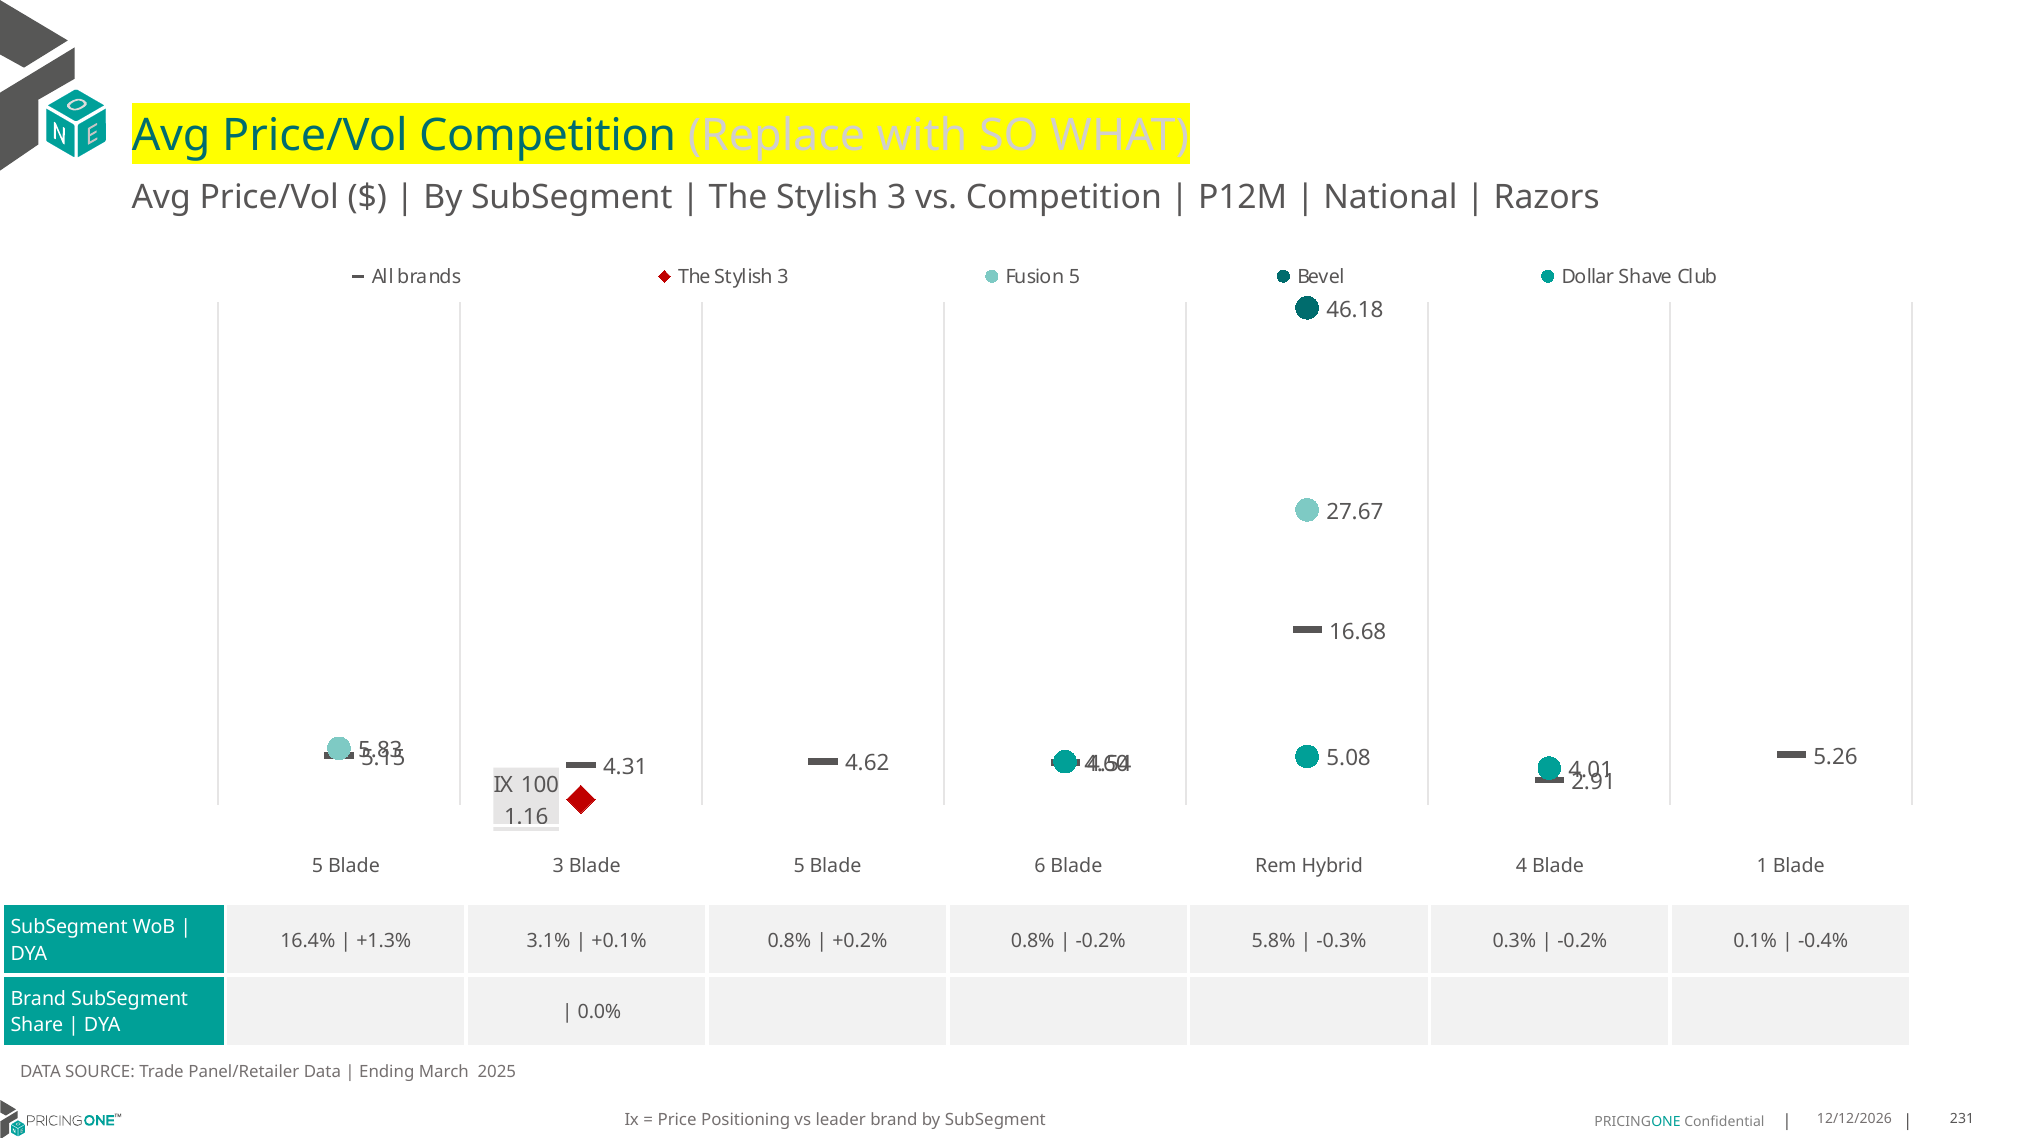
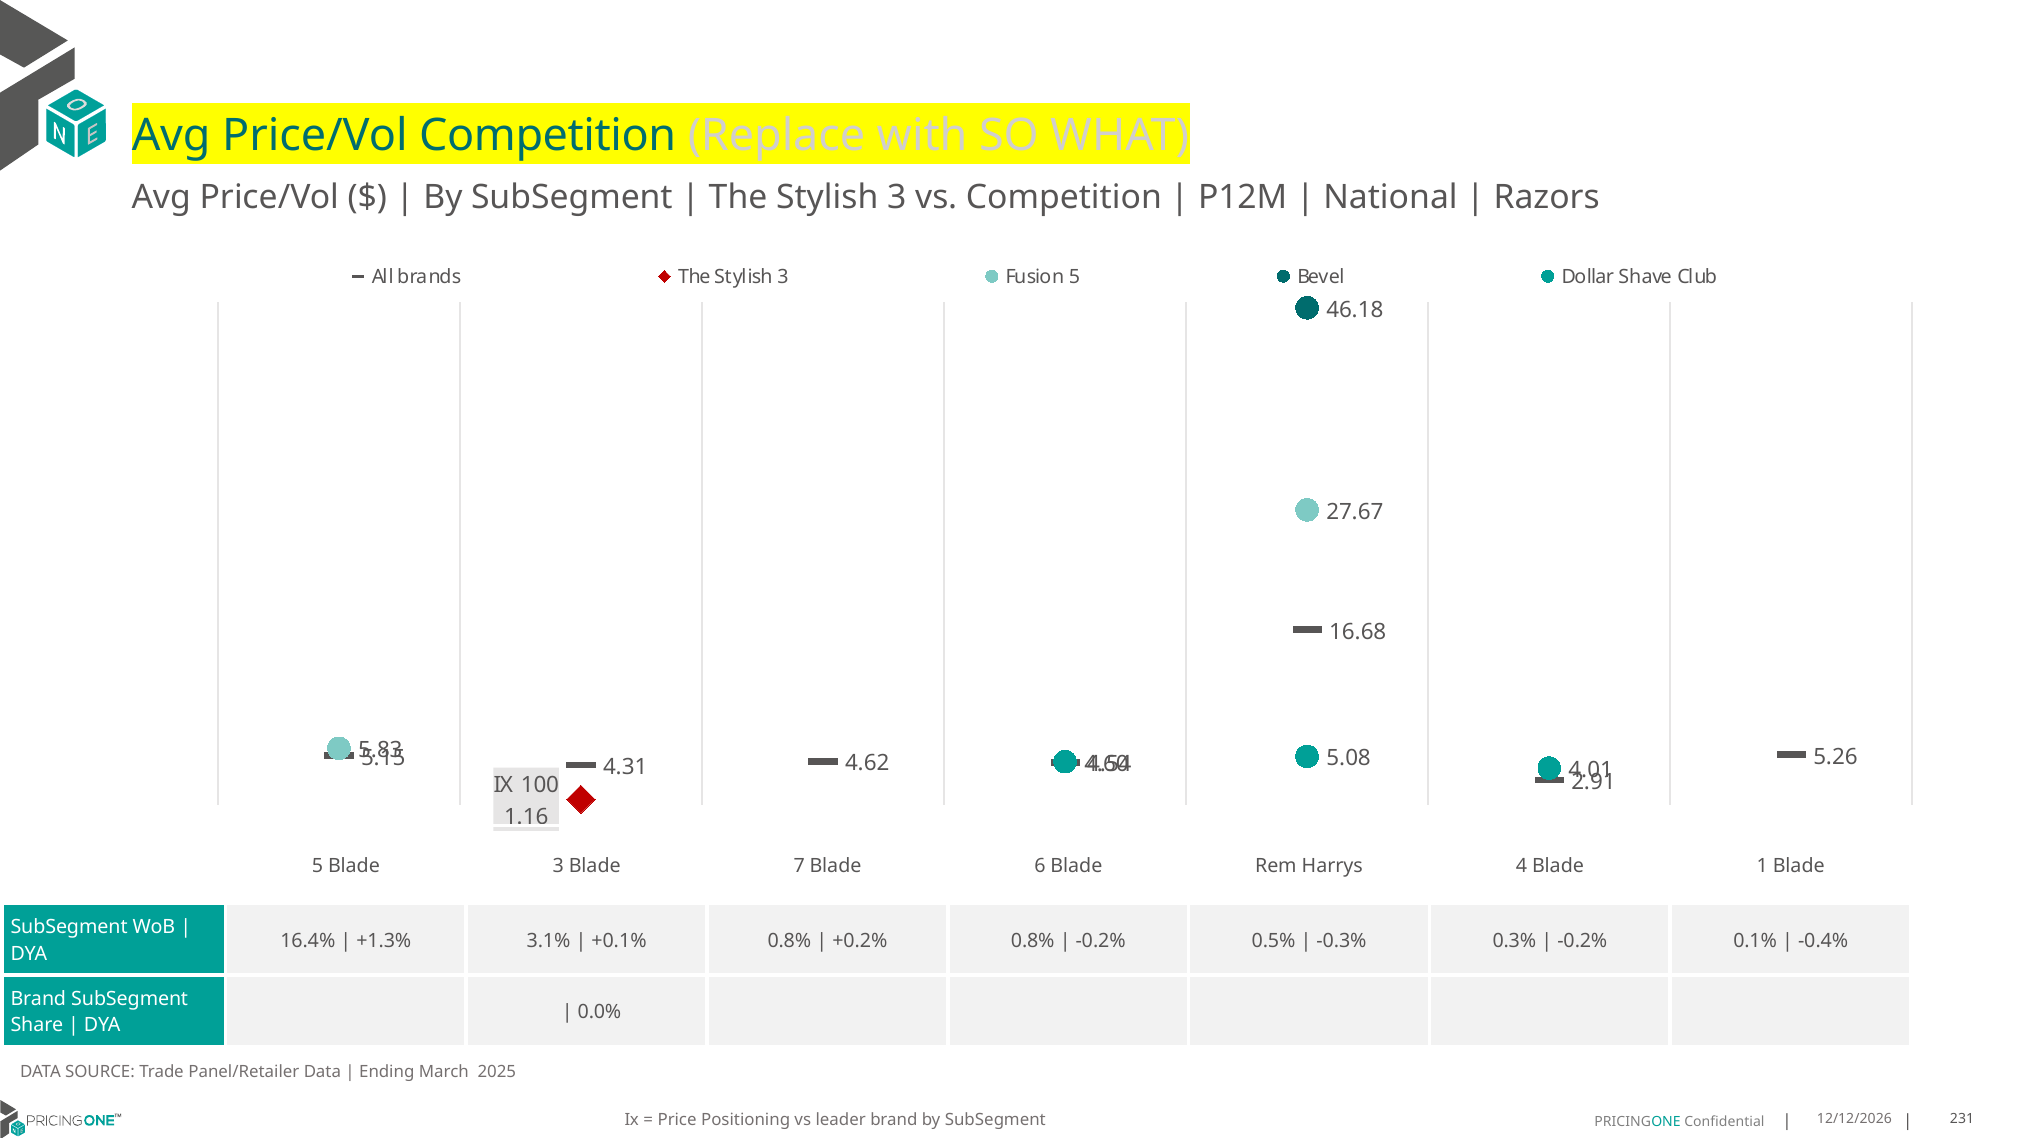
Blade 5: 5 -> 7
Hybrid: Hybrid -> Harrys
5.8%: 5.8% -> 0.5%
